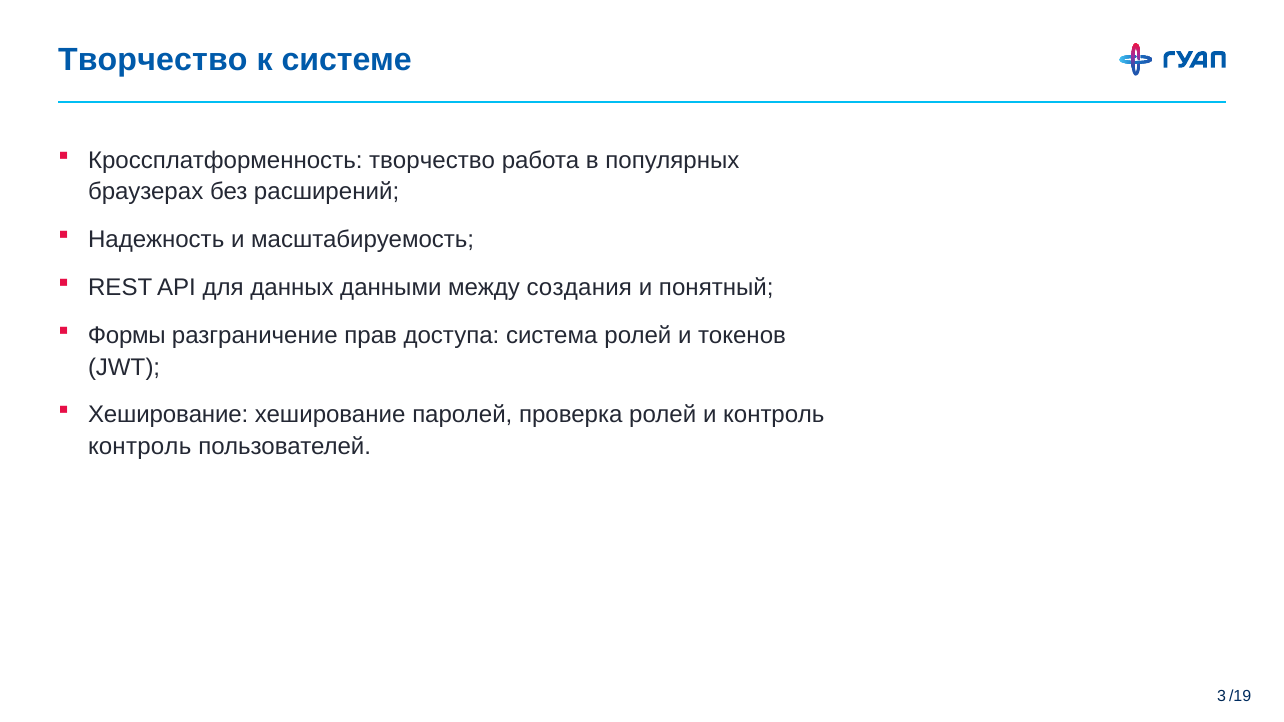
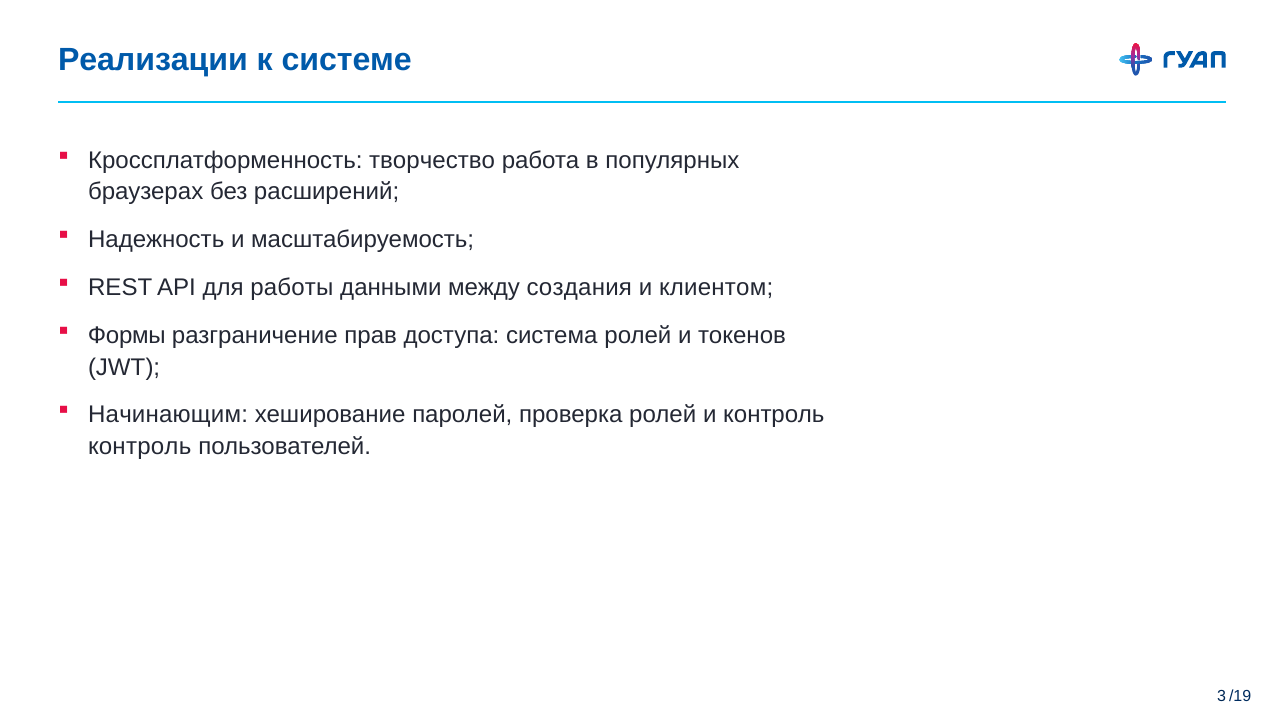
Творчество at (153, 60): Творчество -> Реализации
данных: данных -> работы
понятный: понятный -> клиентом
Хеширование at (168, 415): Хеширование -> Начинающим
